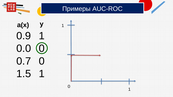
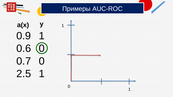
0.0: 0.0 -> 0.6
1.5: 1.5 -> 2.5
